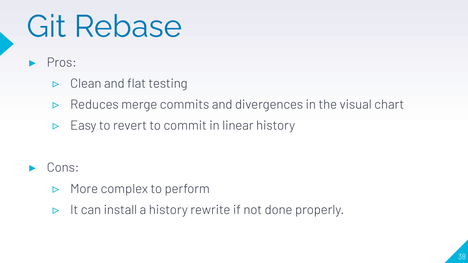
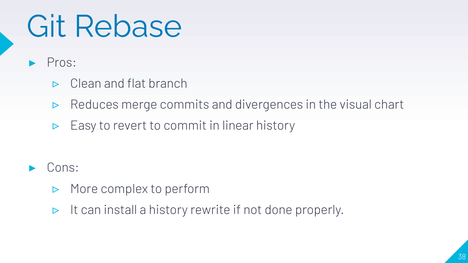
testing: testing -> branch
